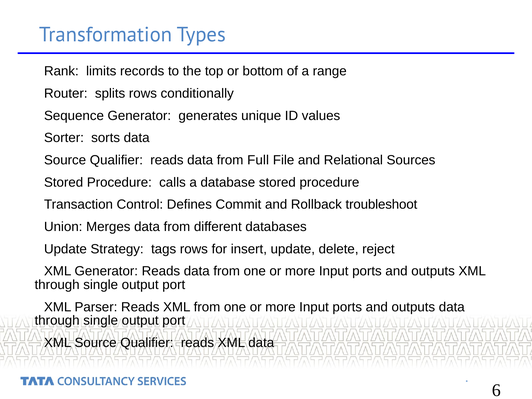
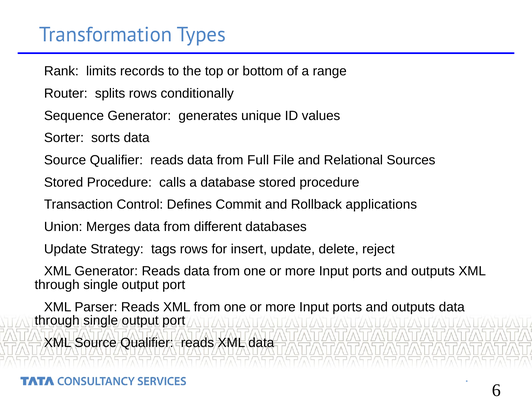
troubleshoot: troubleshoot -> applications
